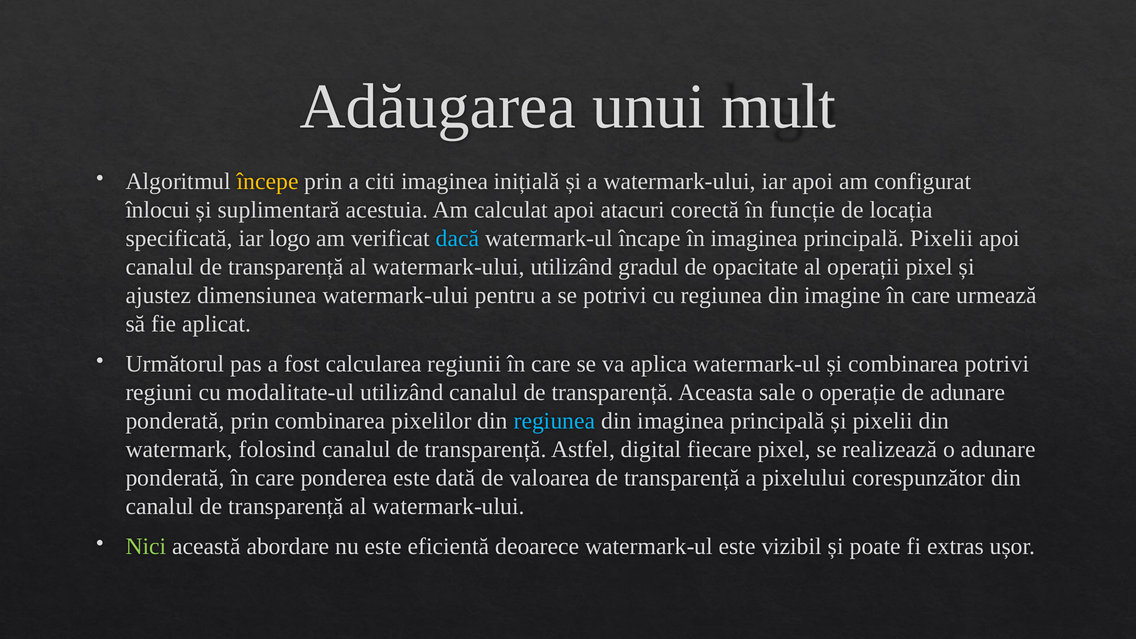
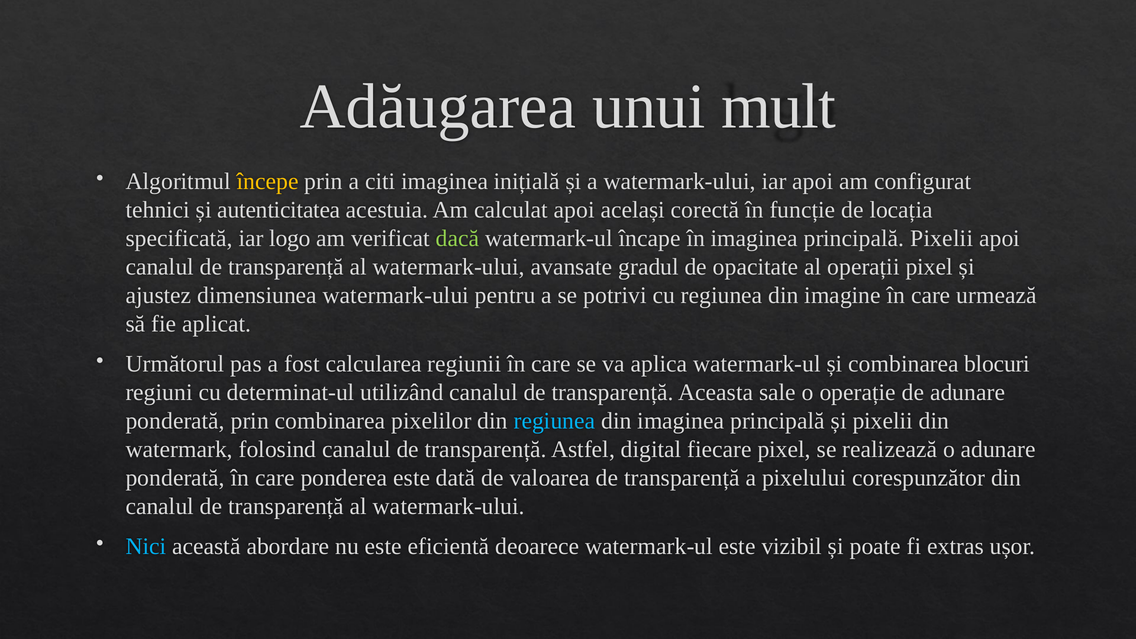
înlocui: înlocui -> tehnici
suplimentară: suplimentară -> autenticitatea
atacuri: atacuri -> același
dacă colour: light blue -> light green
watermark-ului utilizând: utilizând -> avansate
combinarea potrivi: potrivi -> blocuri
modalitate-ul: modalitate-ul -> determinat-ul
Nici colour: light green -> light blue
